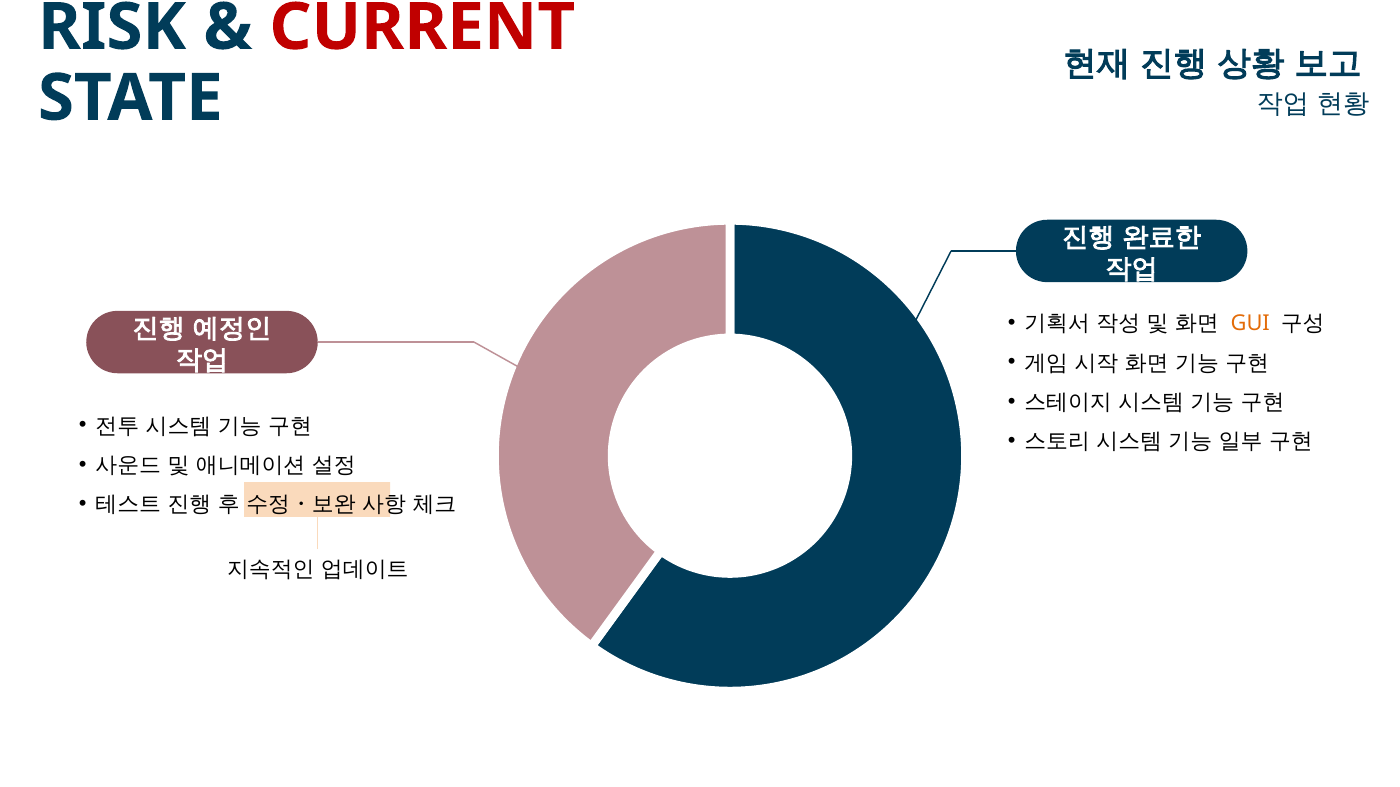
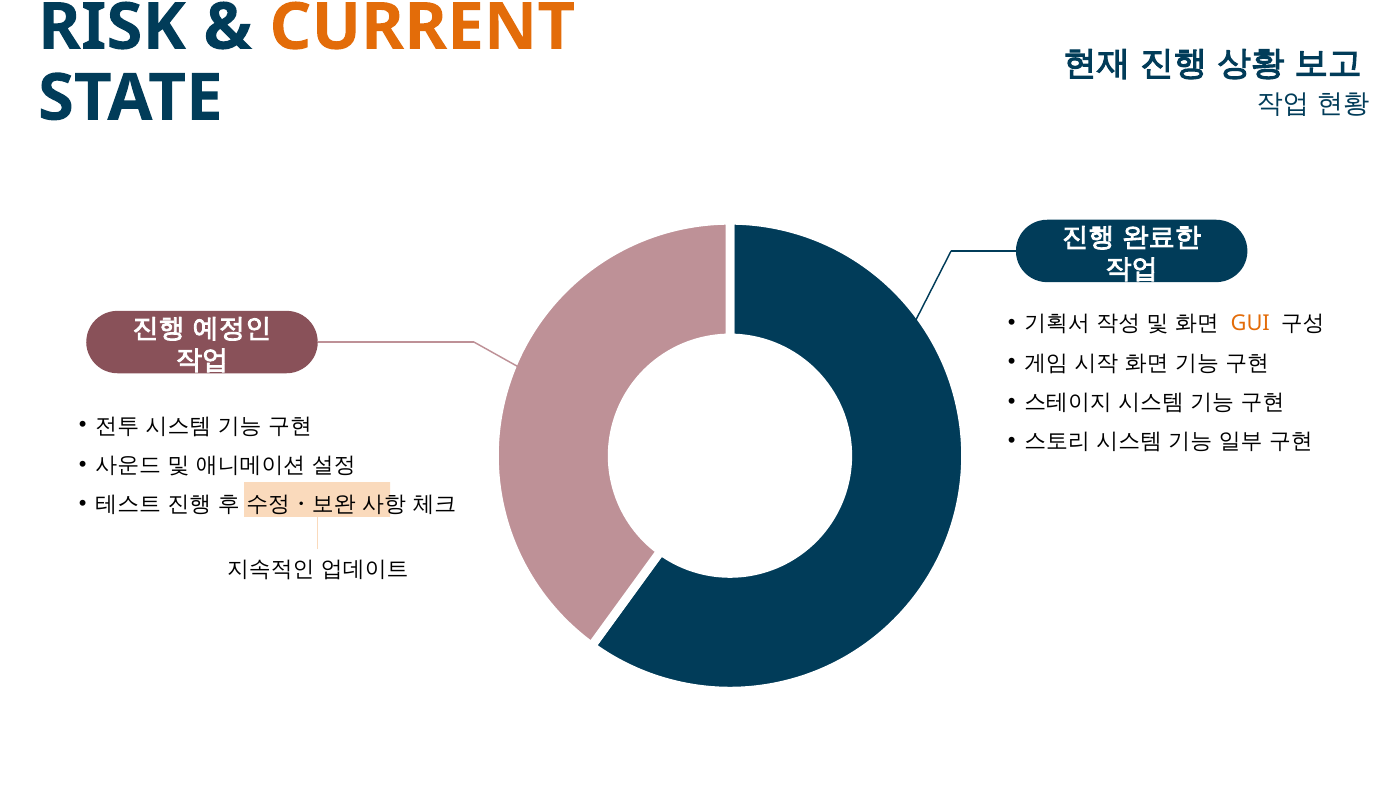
CURRENT colour: red -> orange
